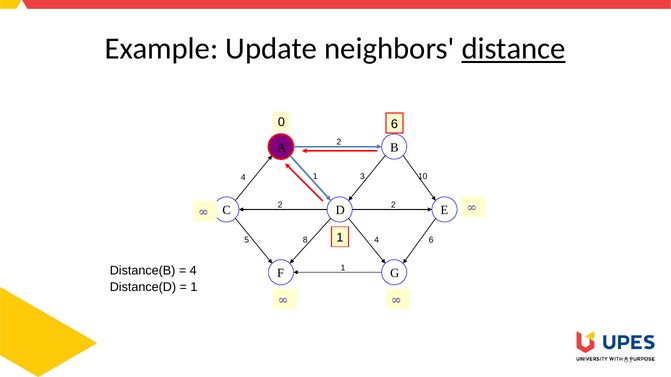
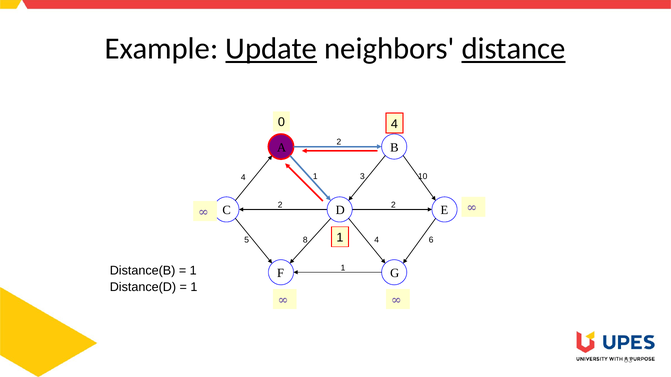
Update underline: none -> present
0 6: 6 -> 4
4 at (193, 271): 4 -> 1
